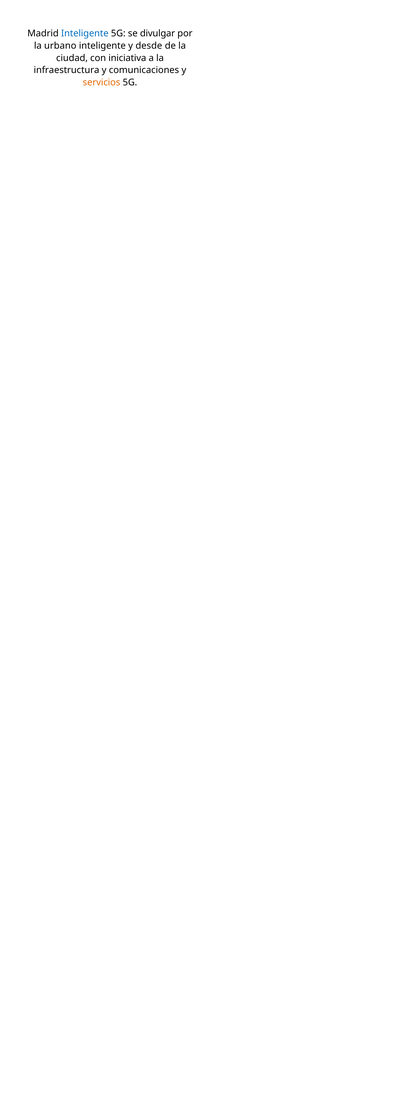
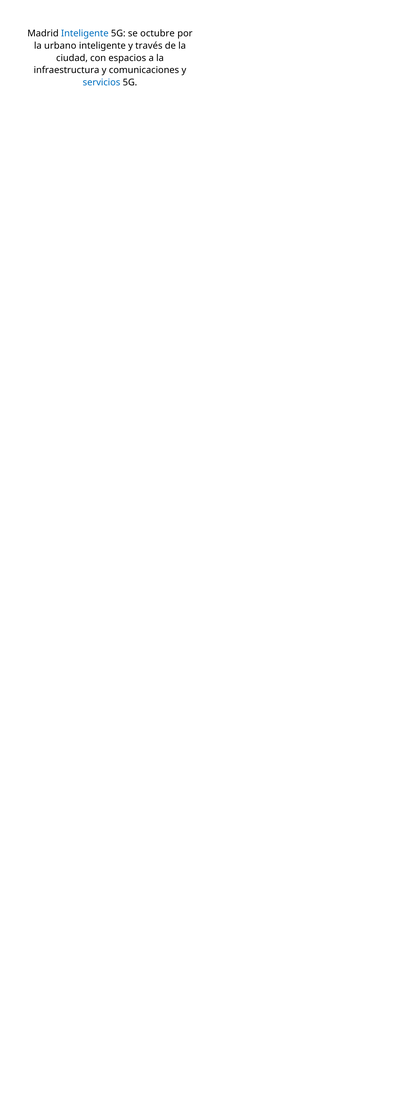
divulgar: divulgar -> octubre
desde: desde -> través
iniciativa: iniciativa -> espacios
servicios colour: orange -> blue
